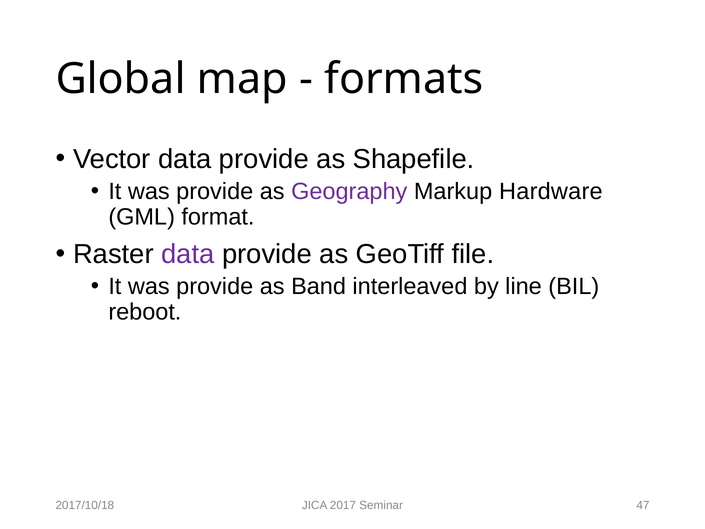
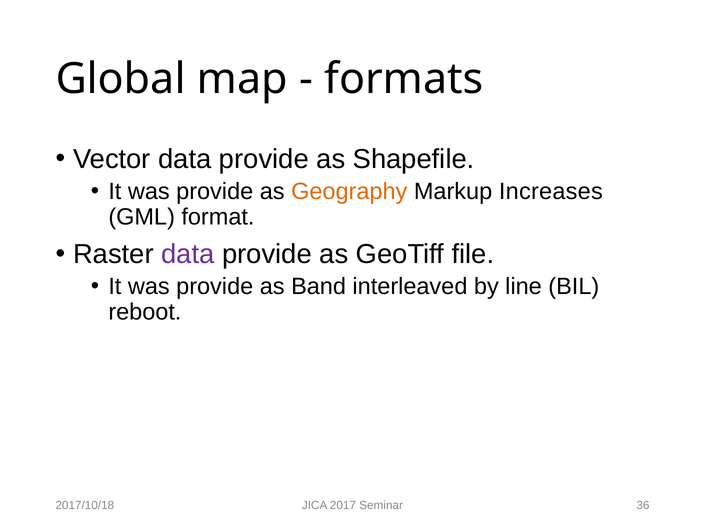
Geography colour: purple -> orange
Hardware: Hardware -> Increases
47: 47 -> 36
